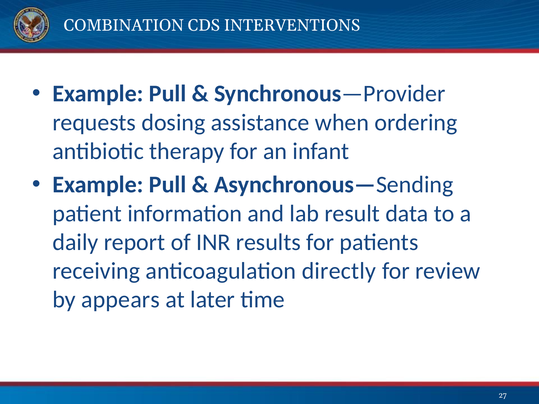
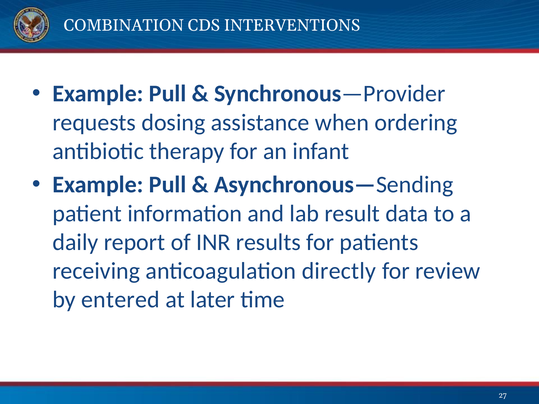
appears: appears -> entered
